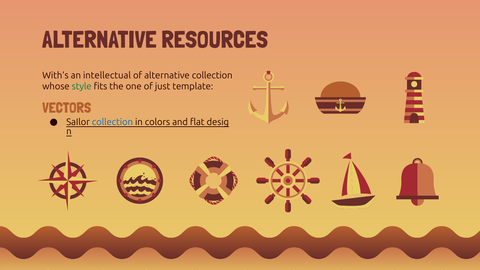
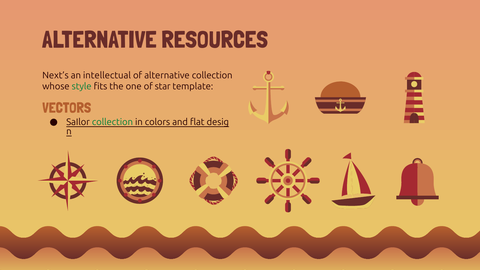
With’s: With’s -> Next’s
just: just -> star
collection at (112, 122) colour: blue -> green
